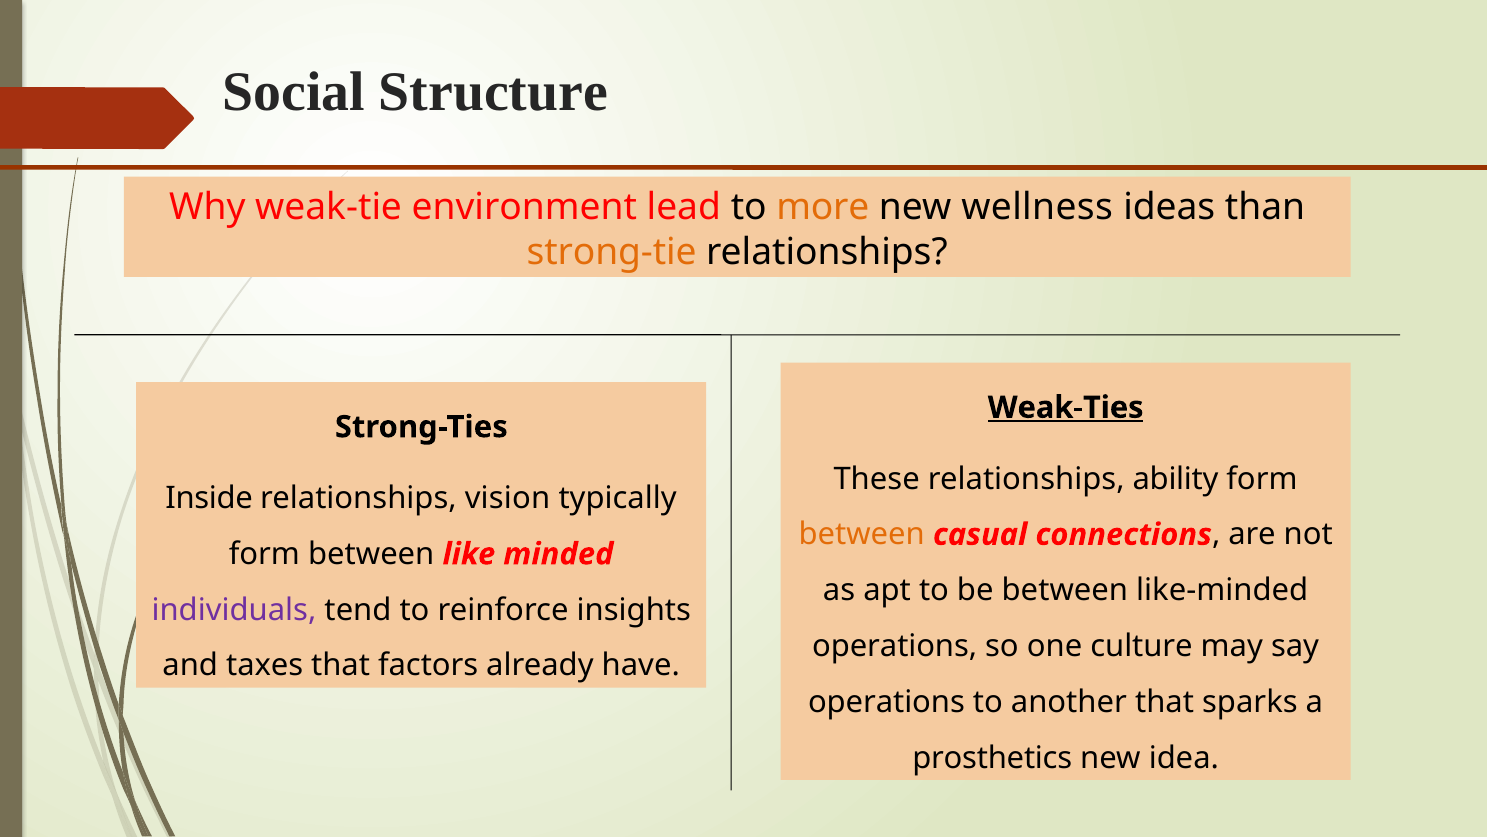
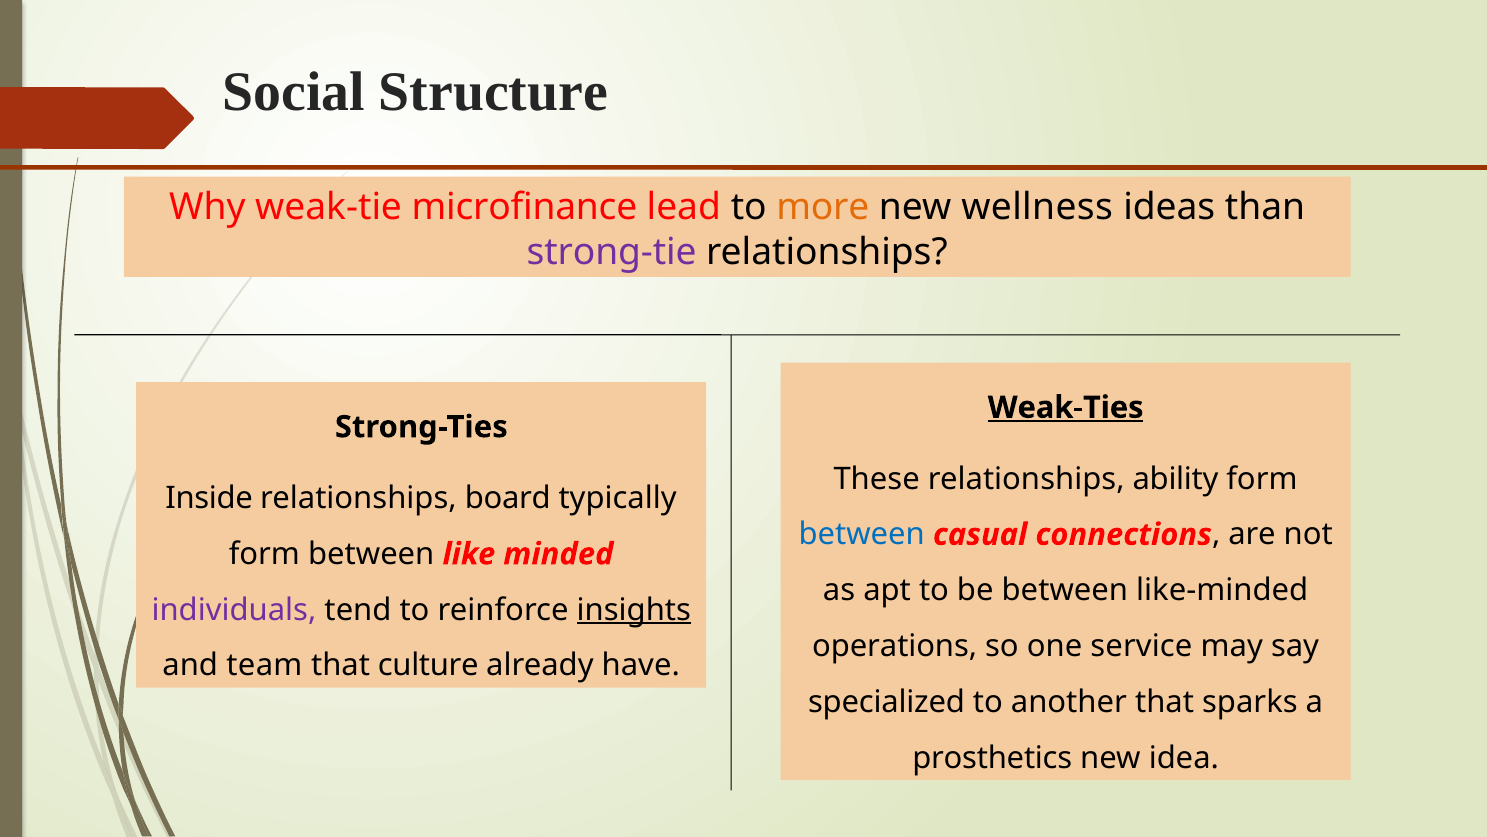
environment: environment -> microfinance
strong-tie colour: orange -> purple
vision: vision -> board
between at (862, 534) colour: orange -> blue
insights underline: none -> present
culture: culture -> service
taxes: taxes -> team
factors: factors -> culture
operations at (886, 702): operations -> specialized
